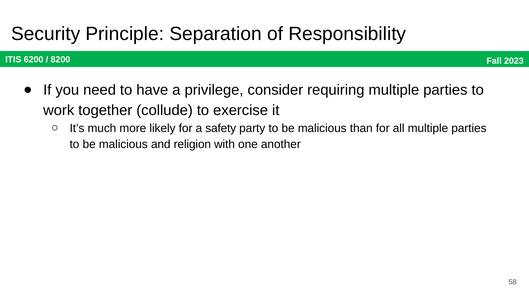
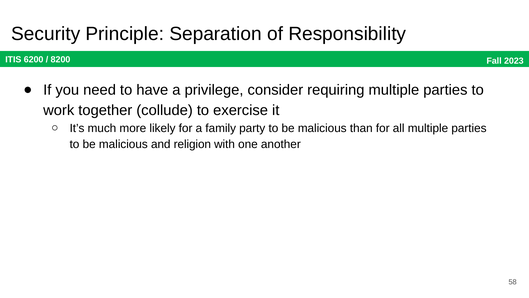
safety: safety -> family
